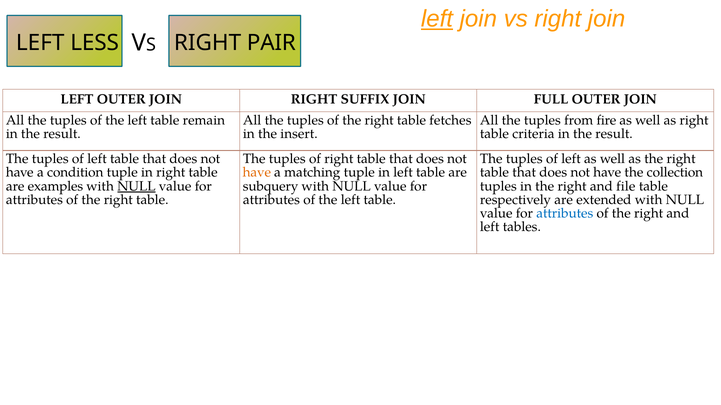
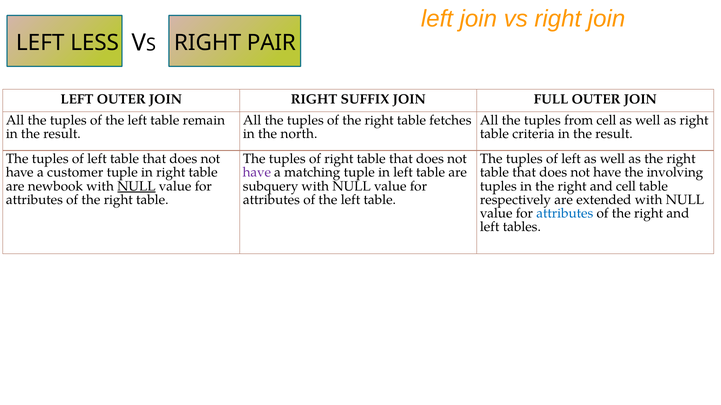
left at (437, 19) underline: present -> none
from fire: fire -> cell
insert: insert -> north
condition: condition -> customer
have at (257, 173) colour: orange -> purple
collection: collection -> involving
examples: examples -> newbook
and file: file -> cell
